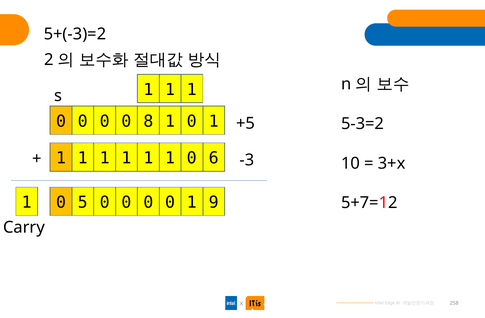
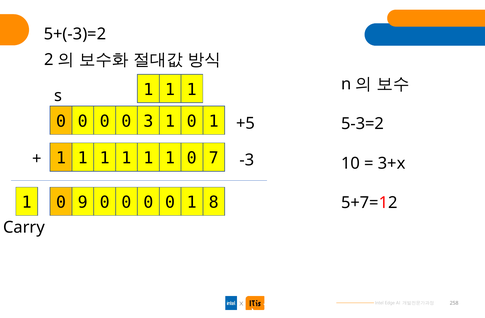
8: 8 -> 3
6: 6 -> 7
5: 5 -> 9
9: 9 -> 8
